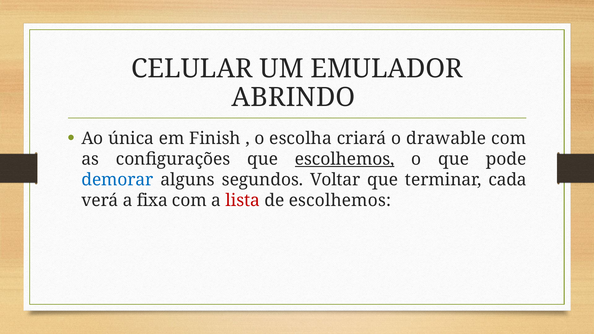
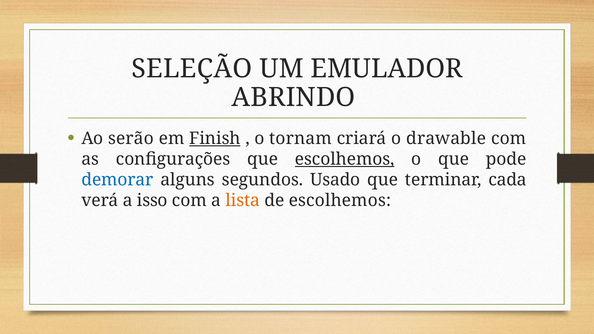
CELULAR: CELULAR -> SELEÇÃO
única: única -> serão
Finish underline: none -> present
escolha: escolha -> tornam
Voltar: Voltar -> Usado
fixa: fixa -> isso
lista colour: red -> orange
